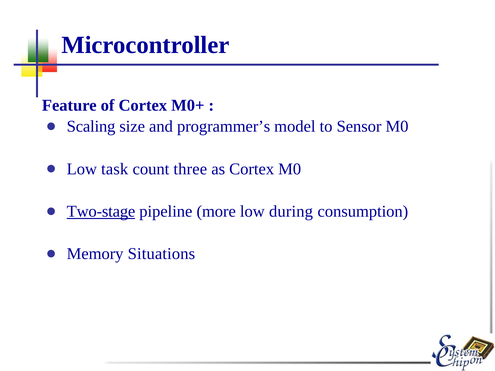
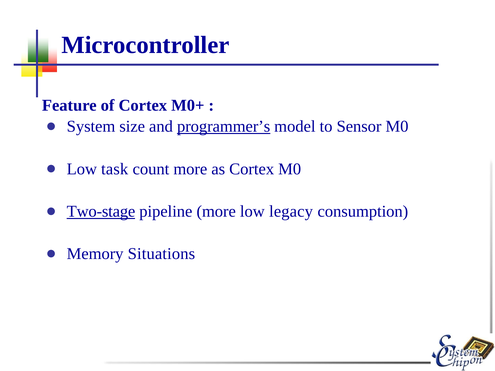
Scaling: Scaling -> System
programmer’s underline: none -> present
count three: three -> more
during: during -> legacy
